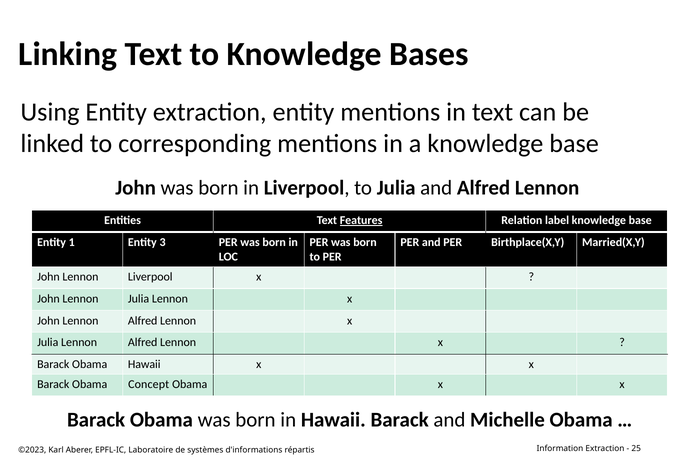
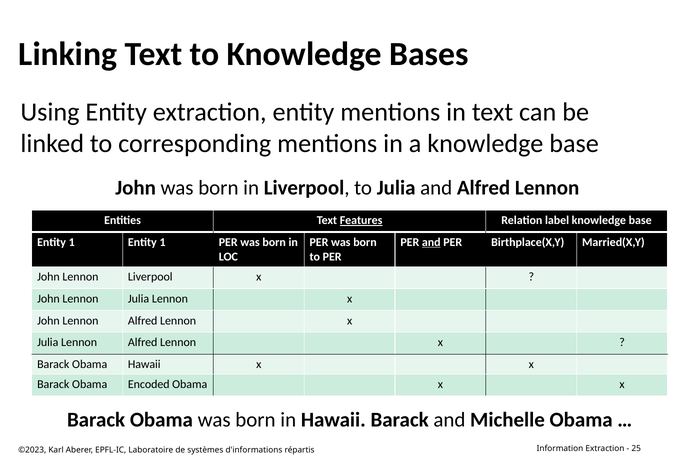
1 Entity 3: 3 -> 1
and at (431, 242) underline: none -> present
Concept: Concept -> Encoded
